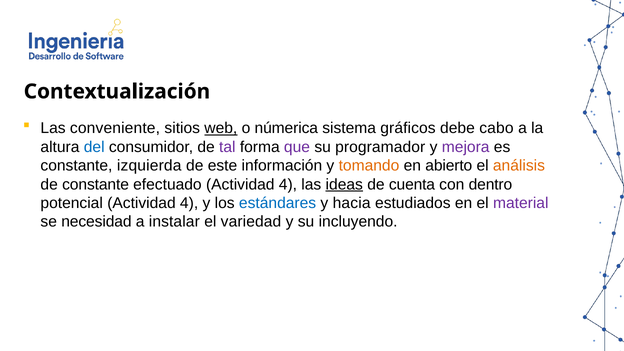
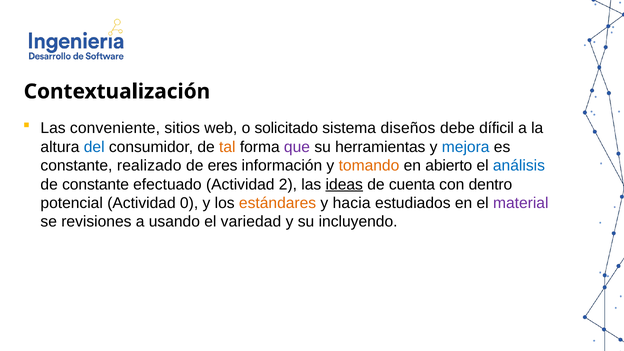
web underline: present -> none
númerica: númerica -> solicitado
gráficos: gráficos -> diseños
cabo: cabo -> díficil
tal colour: purple -> orange
programador: programador -> herramientas
mejora colour: purple -> blue
izquierda: izquierda -> realizado
este: este -> eres
análisis colour: orange -> blue
efectuado Actividad 4: 4 -> 2
potencial Actividad 4: 4 -> 0
estándares colour: blue -> orange
necesidad: necesidad -> revisiones
instalar: instalar -> usando
